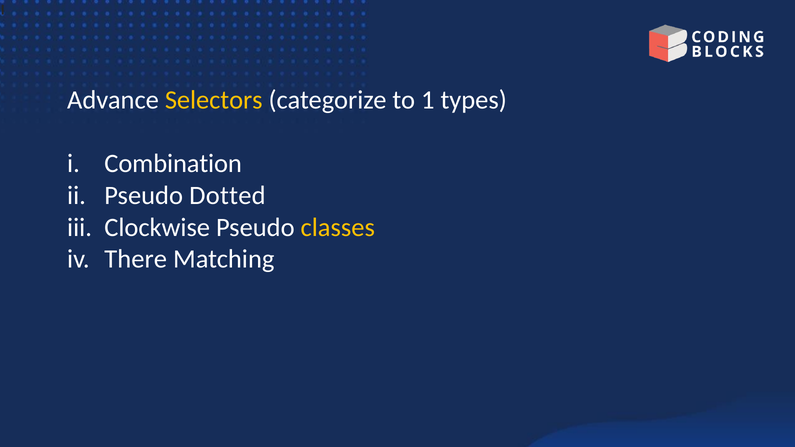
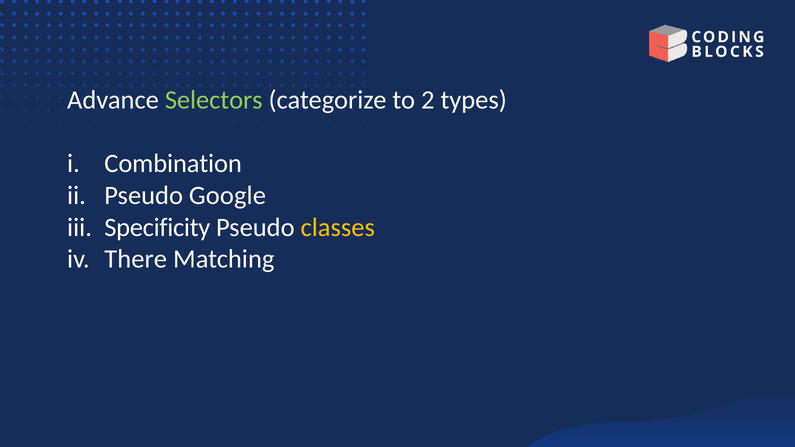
Selectors colour: yellow -> light green
1: 1 -> 2
Dotted: Dotted -> Google
Clockwise: Clockwise -> Specificity
